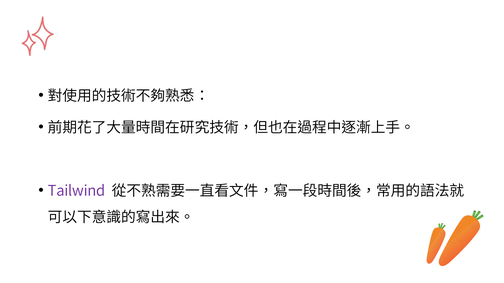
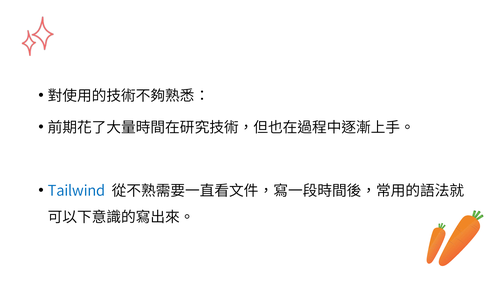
Tailwind colour: purple -> blue
